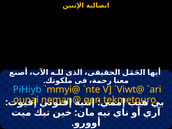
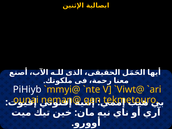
PiHiyb colour: light blue -> white
